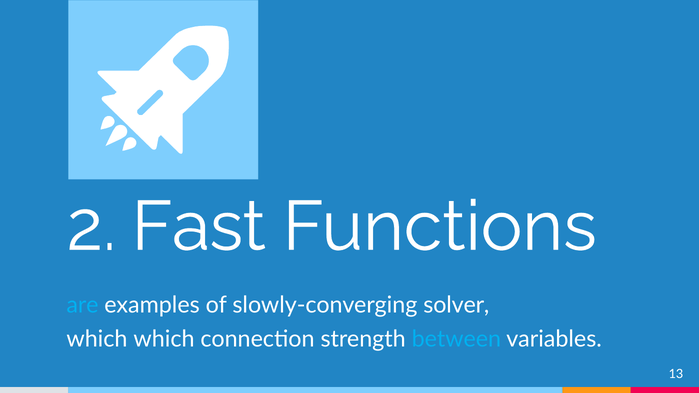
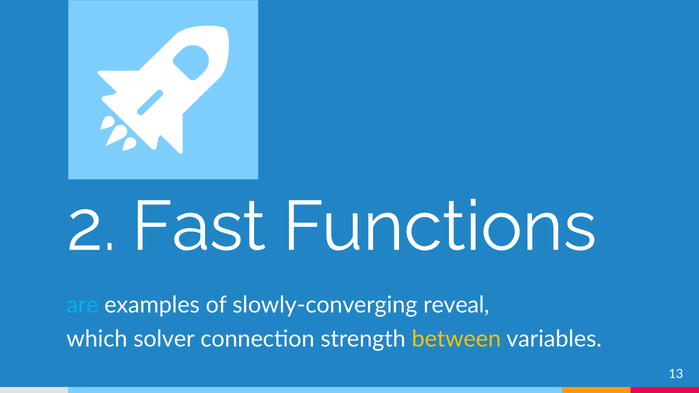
solver: solver -> reveal
which which: which -> solver
between colour: light blue -> yellow
